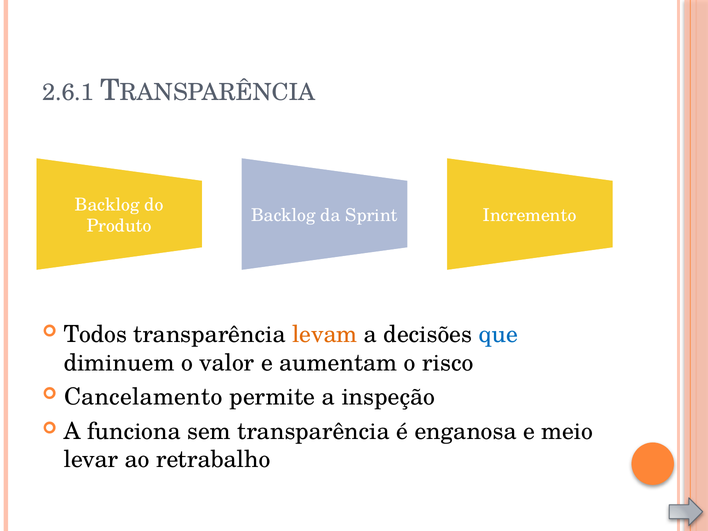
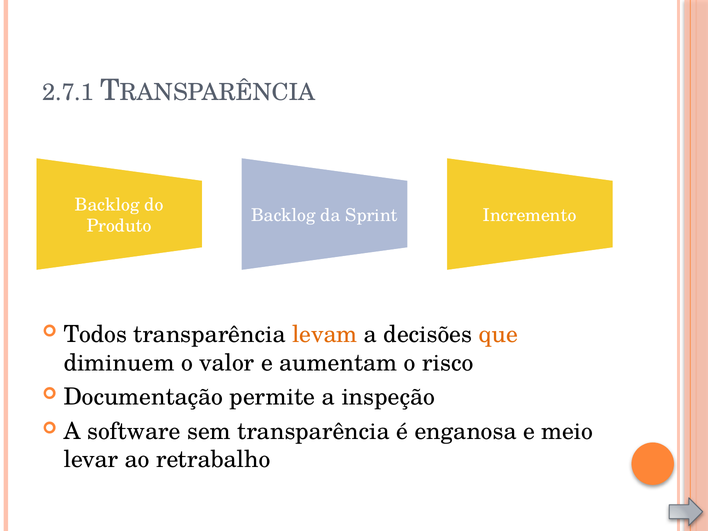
2.6.1: 2.6.1 -> 2.7.1
que colour: blue -> orange
Cancelamento: Cancelamento -> Documentação
funciona: funciona -> software
